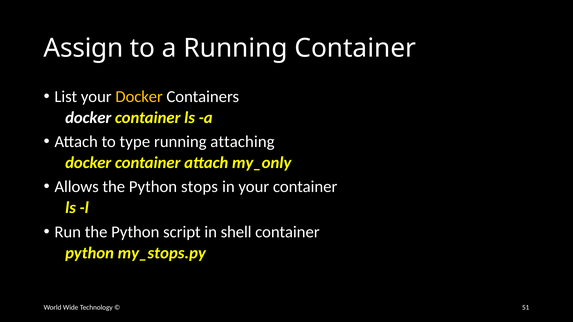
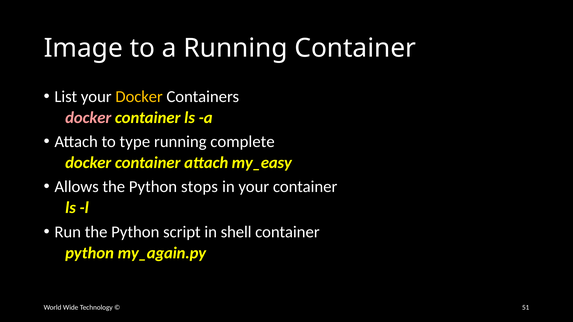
Assign: Assign -> Image
docker at (88, 118) colour: white -> pink
attaching: attaching -> complete
my_only: my_only -> my_easy
my_stops.py: my_stops.py -> my_again.py
